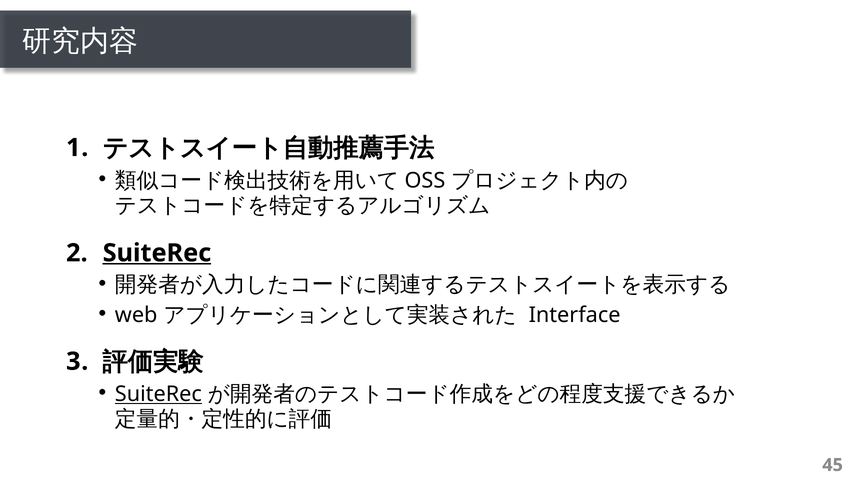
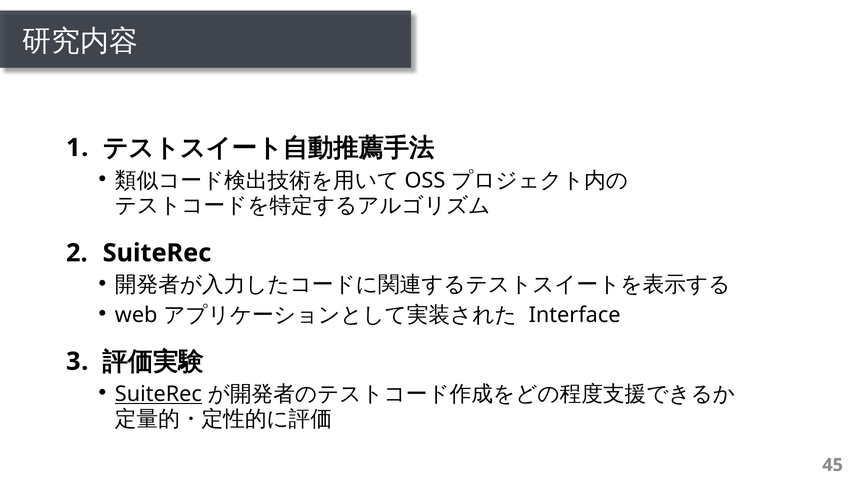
SuiteRec at (157, 253) underline: present -> none
